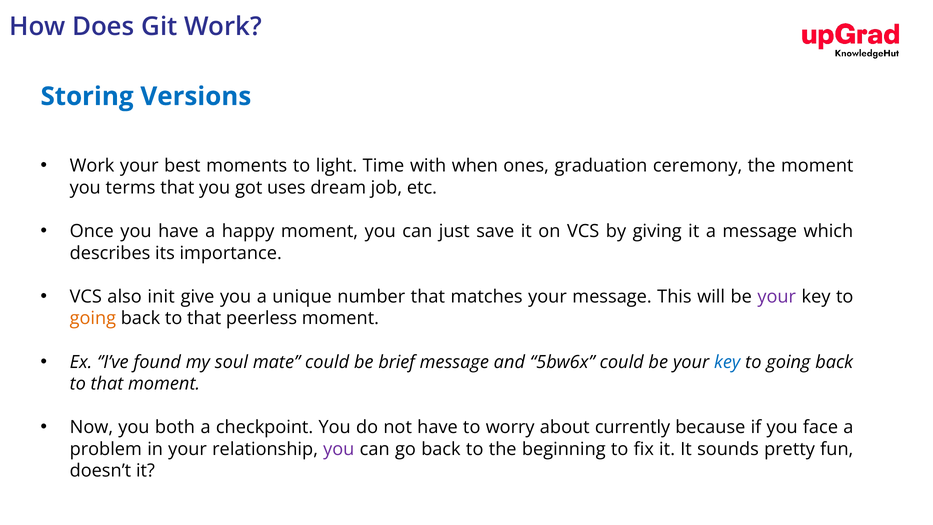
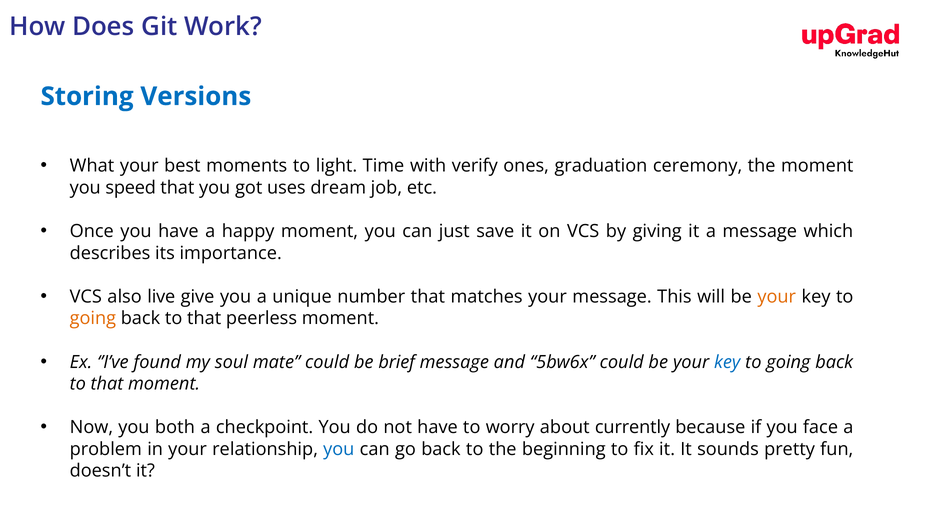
Work at (92, 166): Work -> What
when: when -> verify
terms: terms -> speed
init: init -> live
your at (777, 297) colour: purple -> orange
you at (339, 449) colour: purple -> blue
